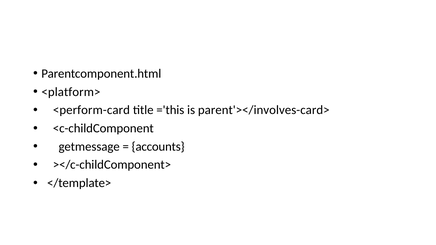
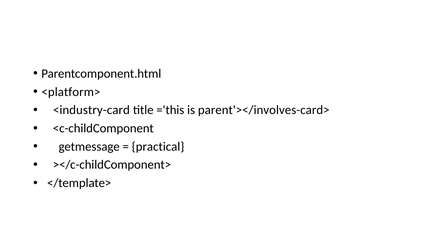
<perform-card: <perform-card -> <industry-card
accounts: accounts -> practical
